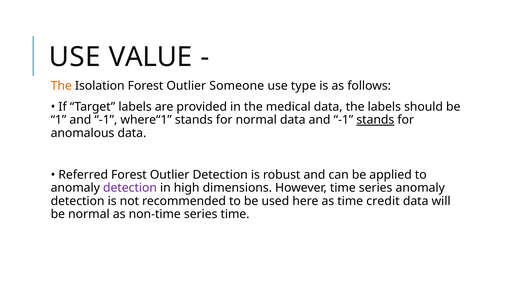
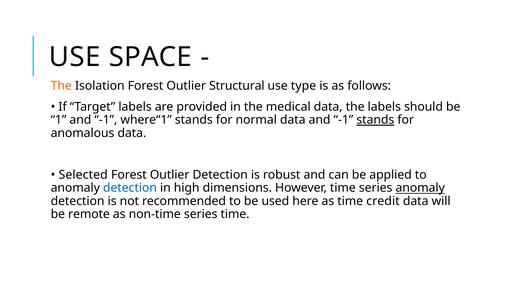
VALUE: VALUE -> SPACE
Someone: Someone -> Structural
Referred: Referred -> Selected
detection at (130, 188) colour: purple -> blue
anomaly at (420, 188) underline: none -> present
be normal: normal -> remote
